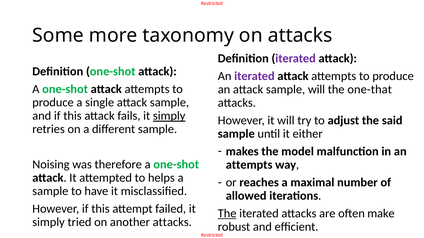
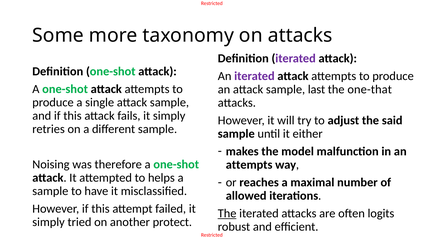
sample will: will -> last
simply at (169, 116) underline: present -> none
make: make -> logits
another attacks: attacks -> protect
